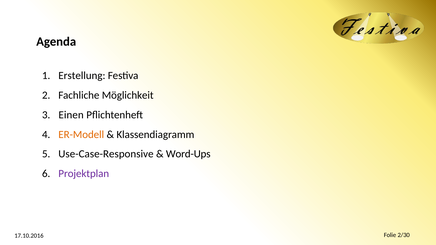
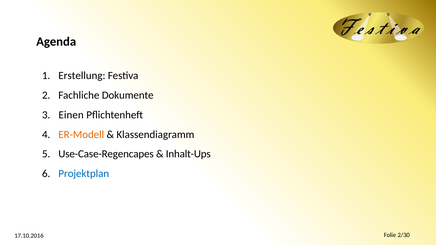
Möglichkeit: Möglichkeit -> Dokumente
Use-Case-Responsive: Use-Case-Responsive -> Use-Case-Regencapes
Word-Ups: Word-Ups -> Inhalt-Ups
Projektplan colour: purple -> blue
